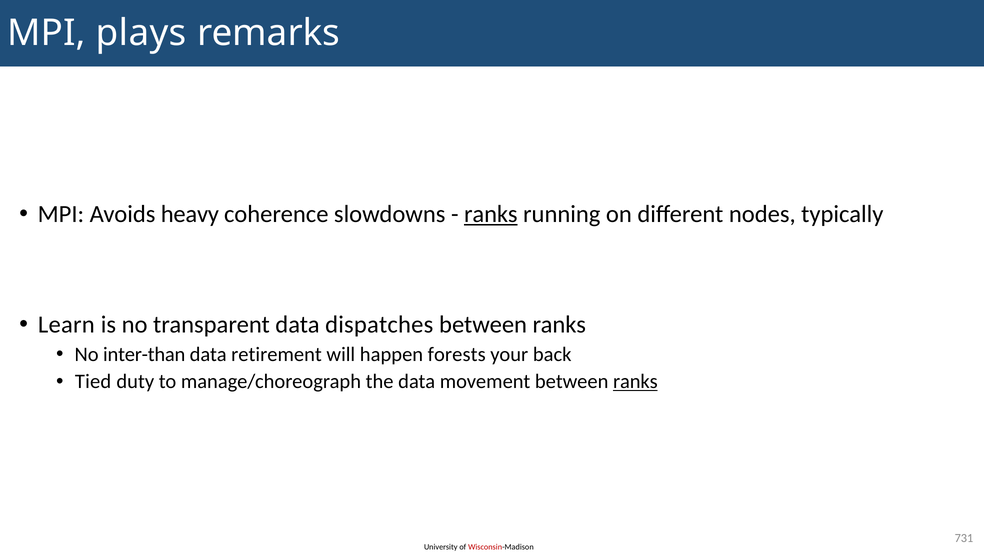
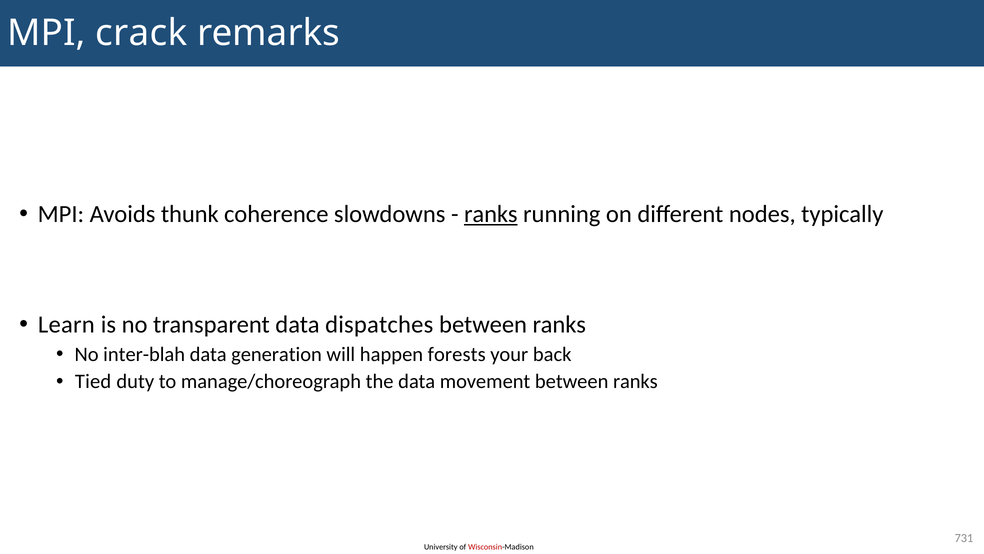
plays: plays -> crack
heavy: heavy -> thunk
inter-than: inter-than -> inter-blah
retirement: retirement -> generation
ranks at (635, 381) underline: present -> none
